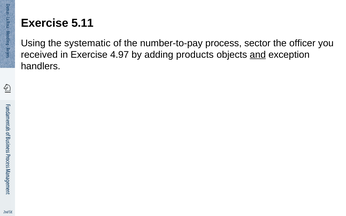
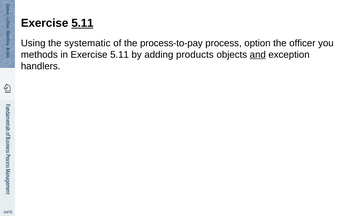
5.11 at (82, 23) underline: none -> present
number-to-pay: number-to-pay -> process-to-pay
sector: sector -> option
received: received -> methods
in Exercise 4.97: 4.97 -> 5.11
